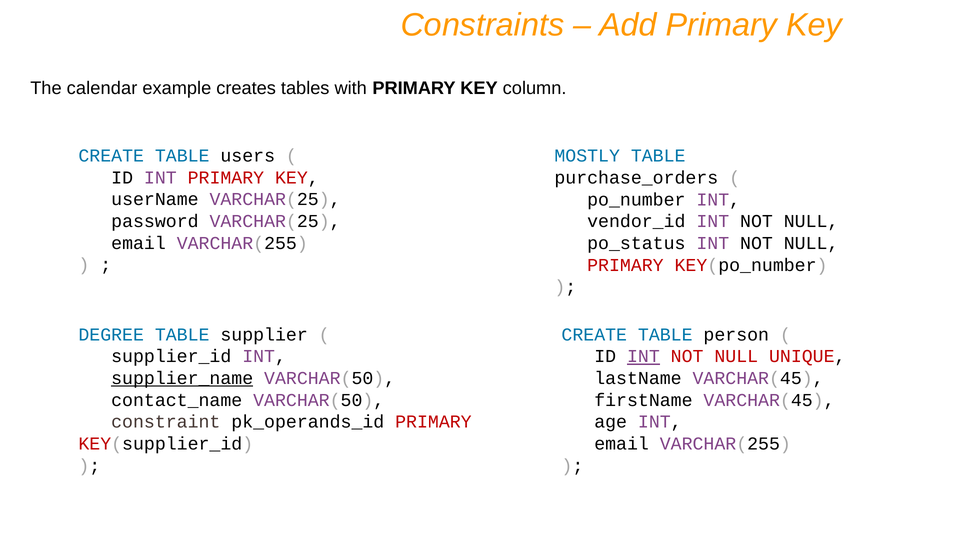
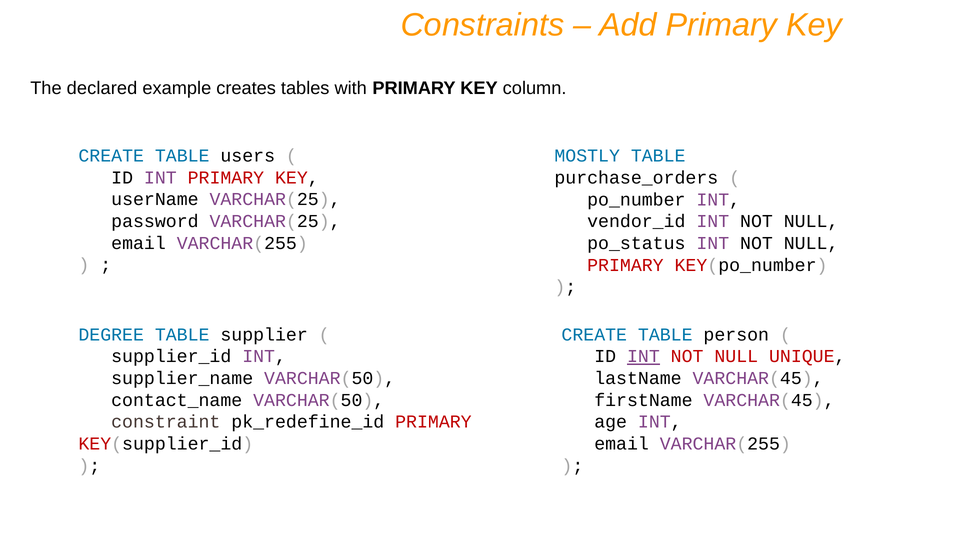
calendar: calendar -> declared
supplier_name underline: present -> none
pk_operands_id: pk_operands_id -> pk_redefine_id
